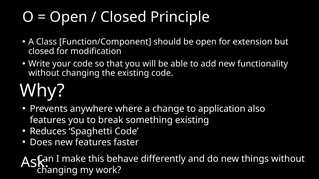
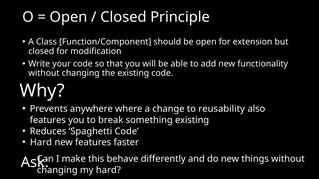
application: application -> reusability
Does at (41, 143): Does -> Hard
my work: work -> hard
